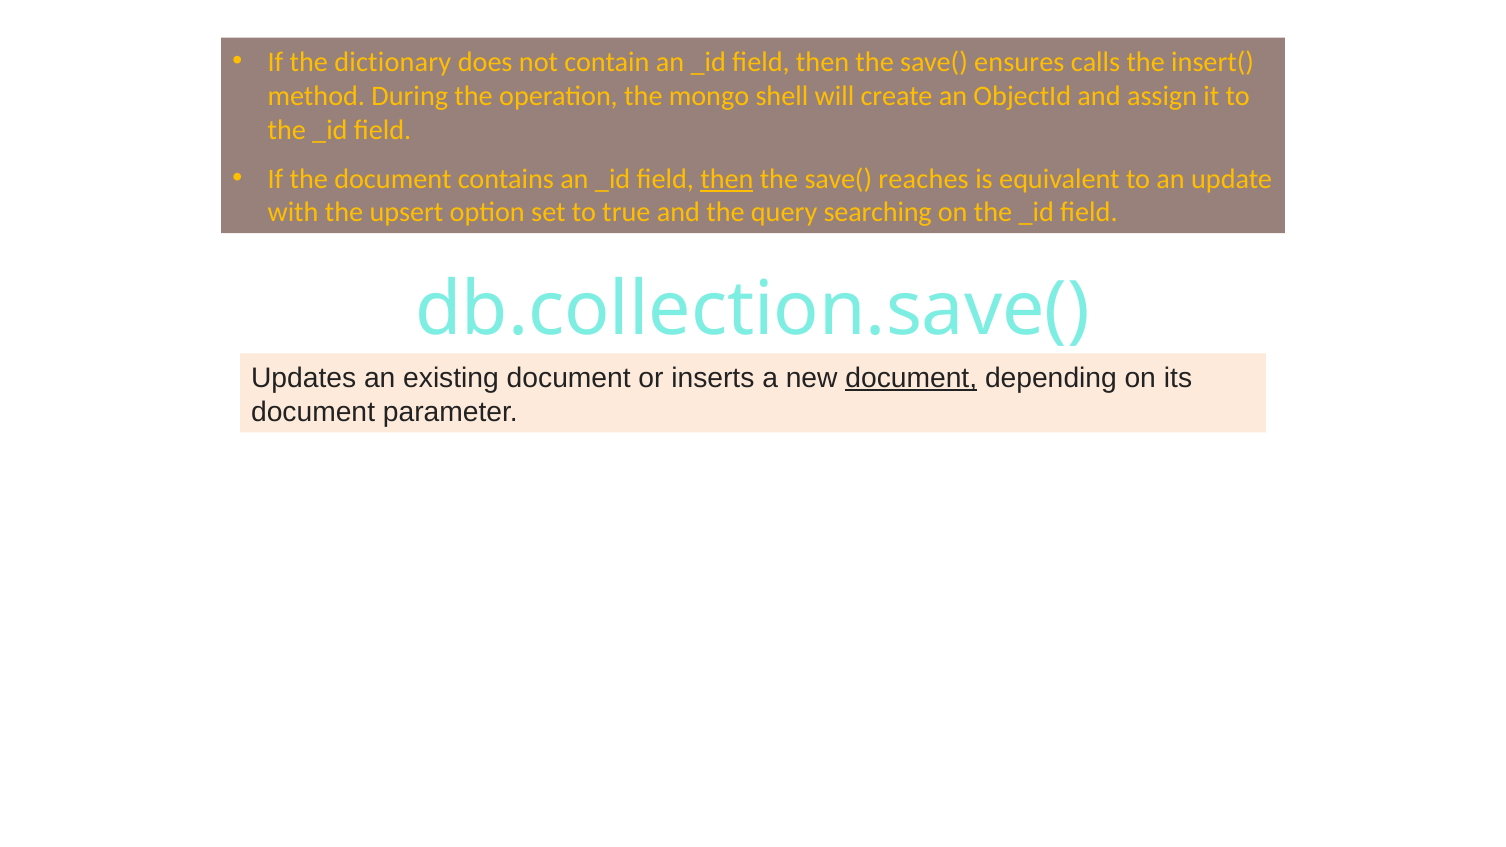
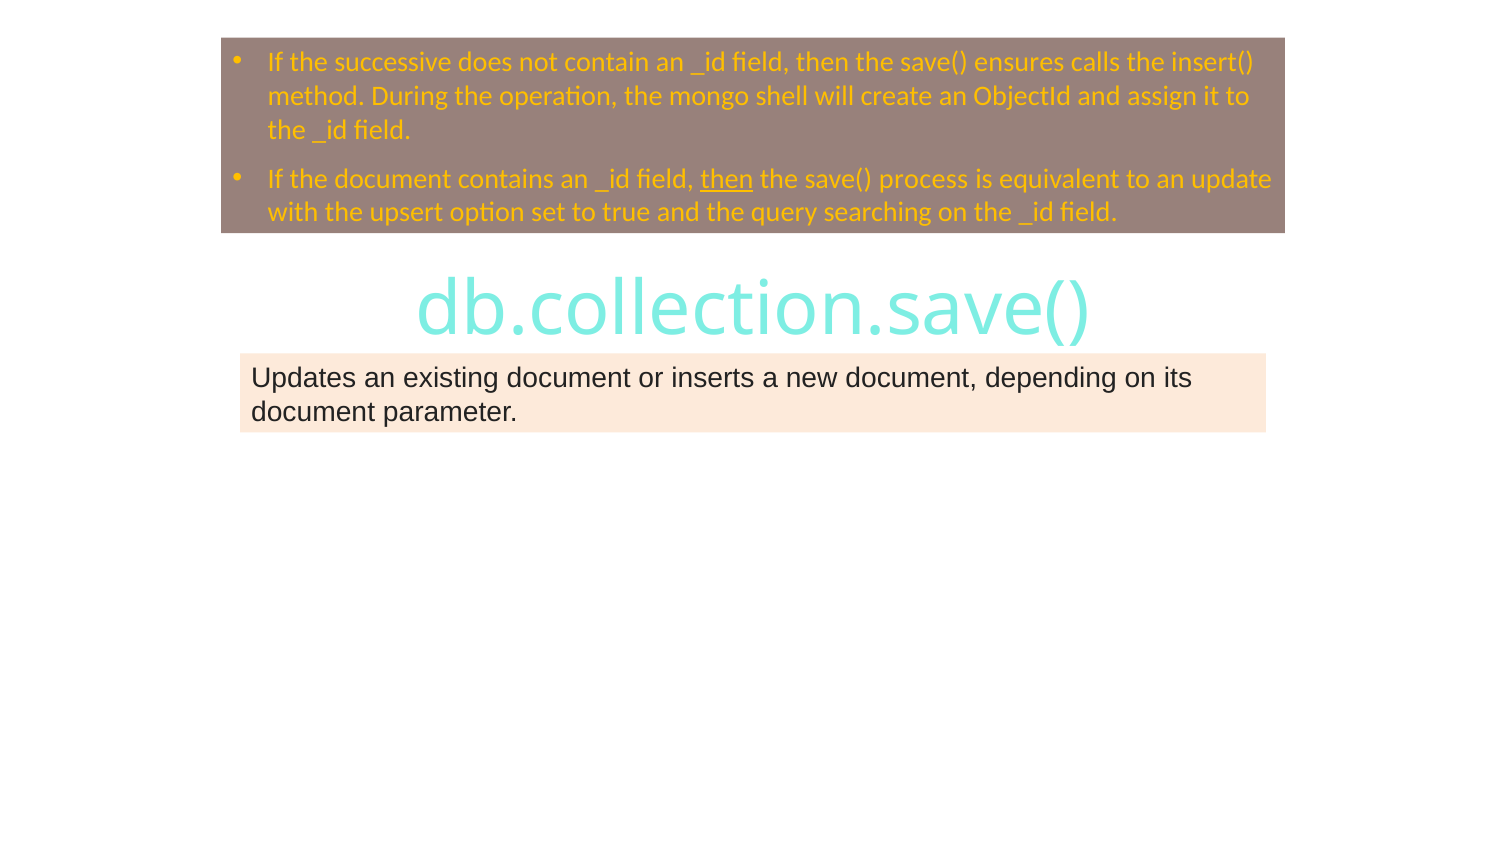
dictionary: dictionary -> successive
reaches: reaches -> process
document at (911, 378) underline: present -> none
